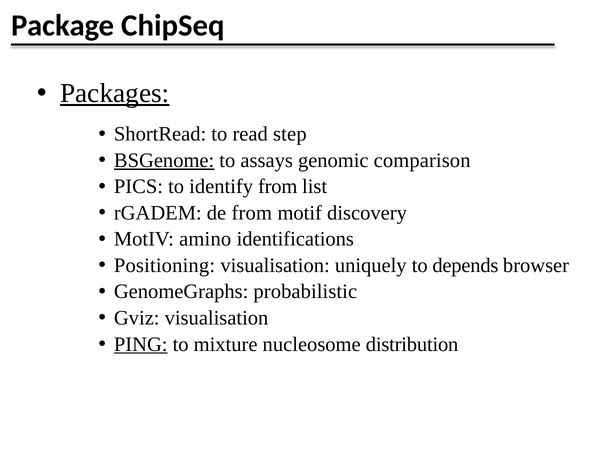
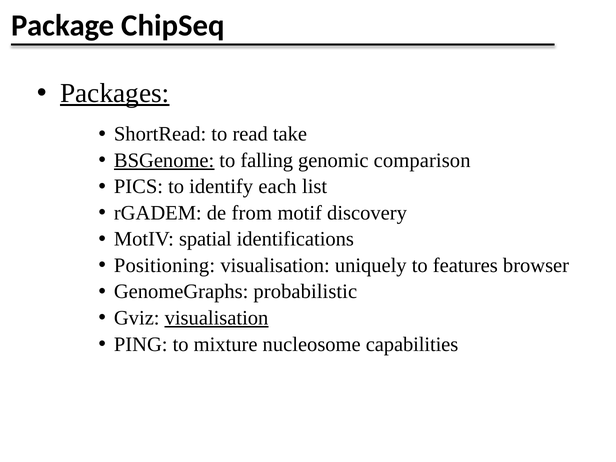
step: step -> take
assays: assays -> falling
identify from: from -> each
amino: amino -> spatial
depends: depends -> features
visualisation at (217, 318) underline: none -> present
PING underline: present -> none
distribution: distribution -> capabilities
